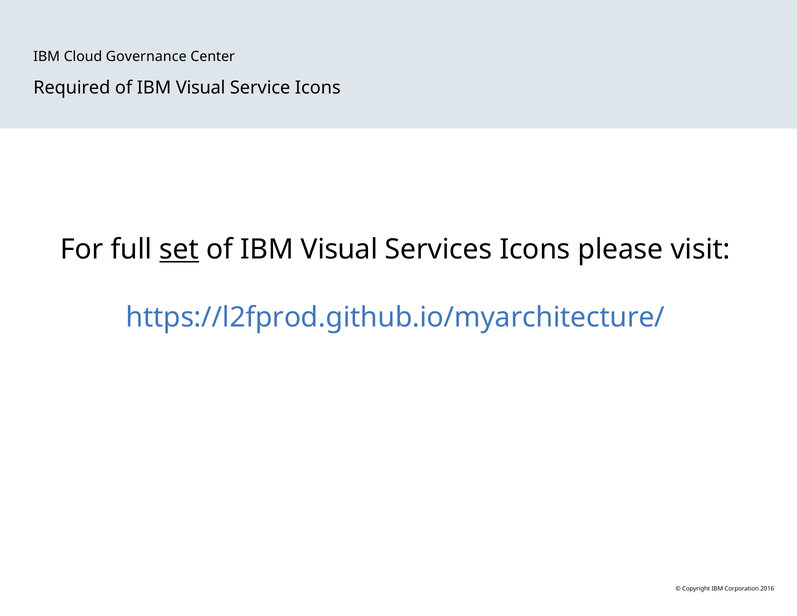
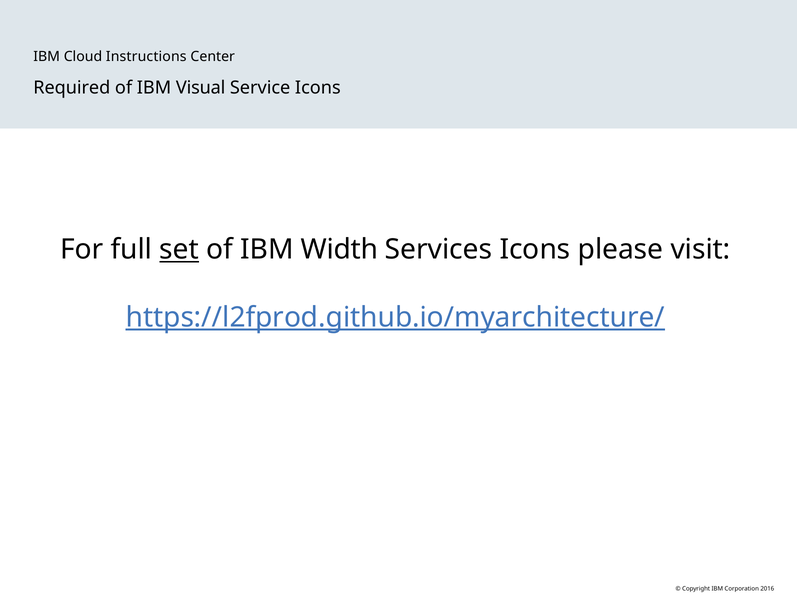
Governance: Governance -> Instructions
Visual at (339, 250): Visual -> Width
https://l2fprod.github.io/myarchitecture/ underline: none -> present
